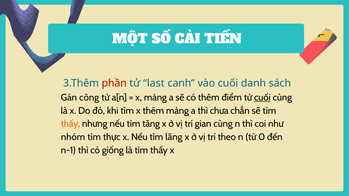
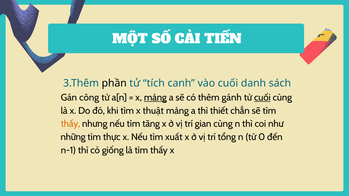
phần colour: red -> black
last: last -> tích
mảng at (155, 98) underline: none -> present
điểm: điểm -> gánh
x thêm: thêm -> thuật
chưa: chưa -> thiết
nhóm: nhóm -> những
lãng: lãng -> xuất
theo: theo -> tổng
